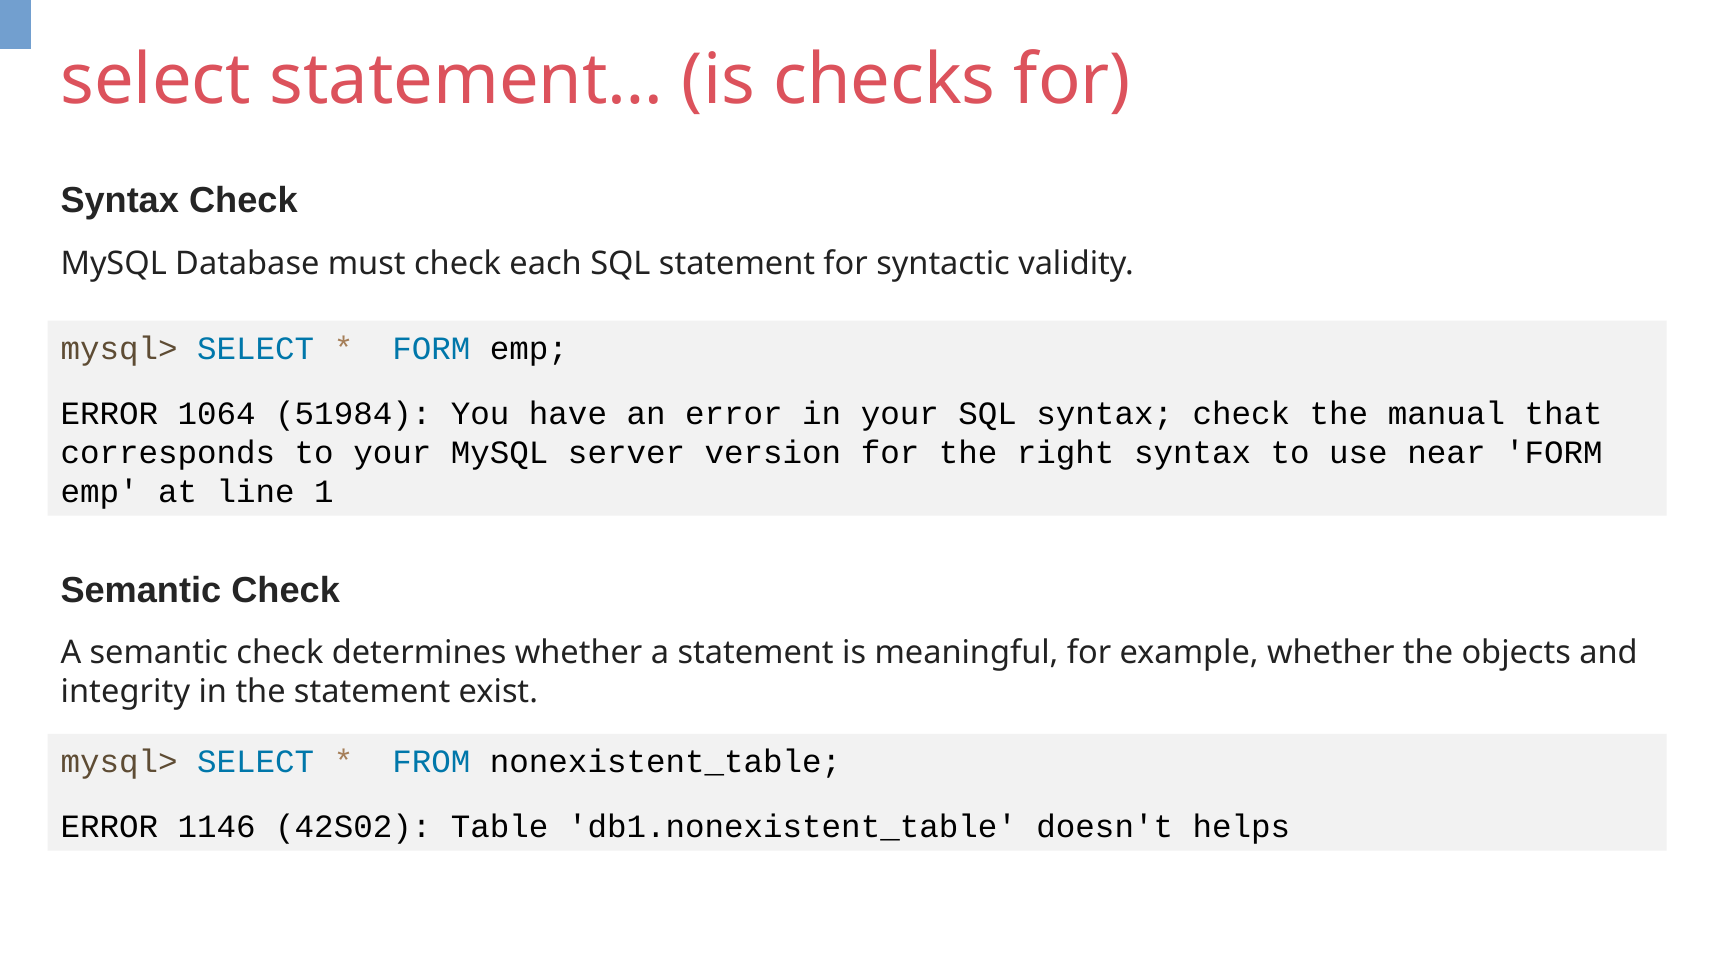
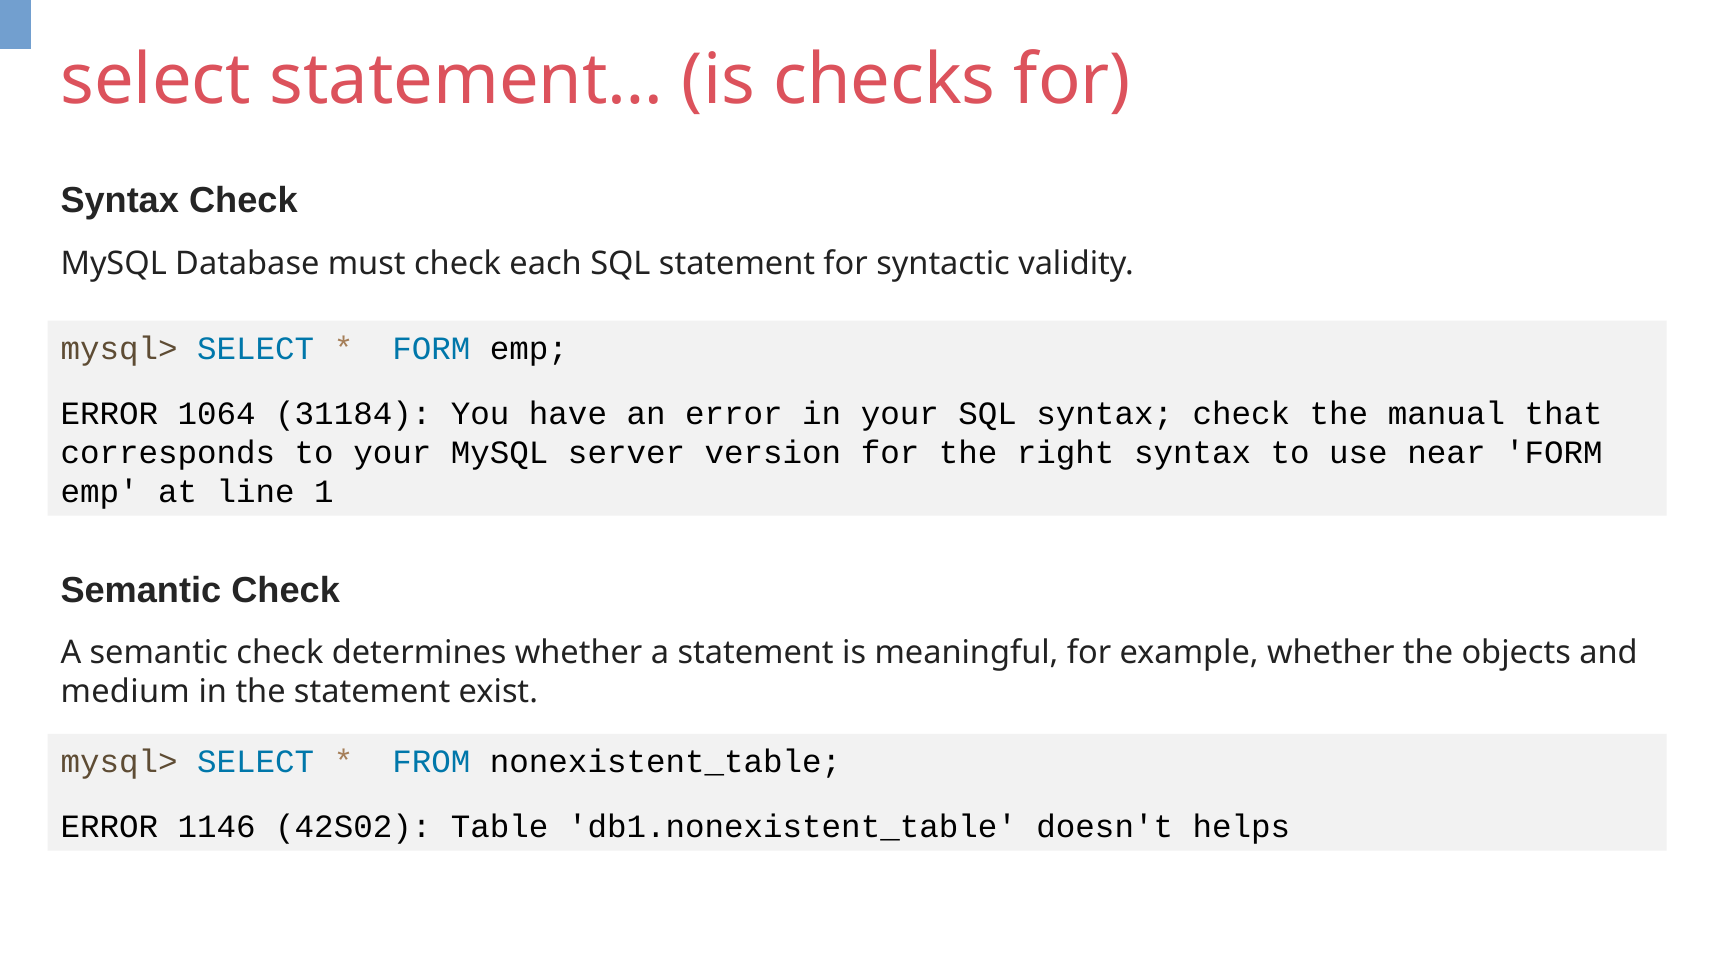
51984: 51984 -> 31184
integrity: integrity -> medium
